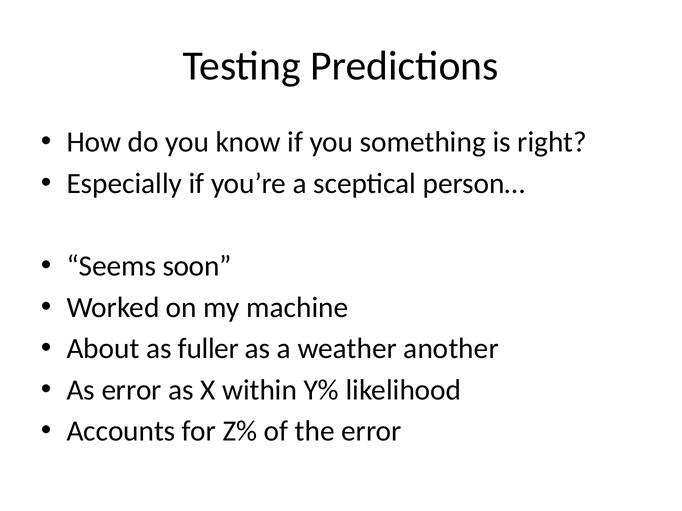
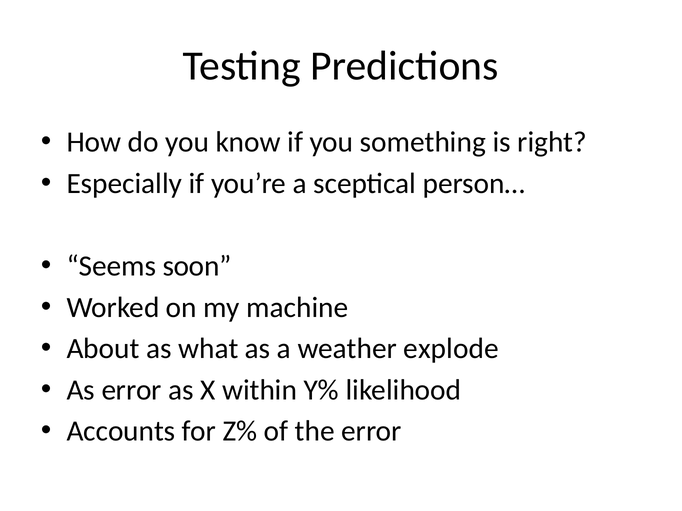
fuller: fuller -> what
another: another -> explode
